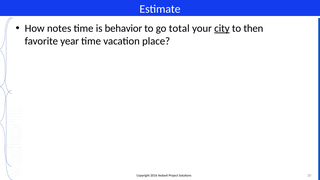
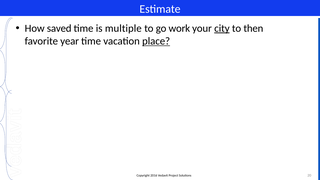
notes: notes -> saved
behavior: behavior -> multiple
total: total -> work
place underline: none -> present
